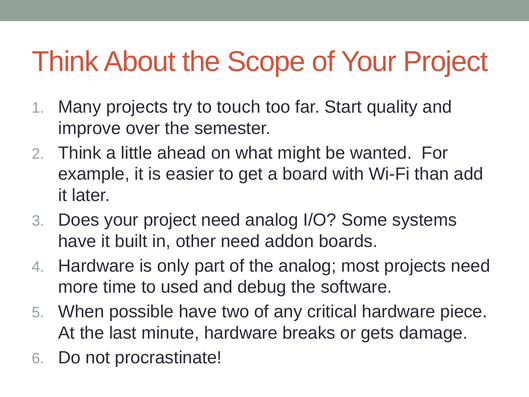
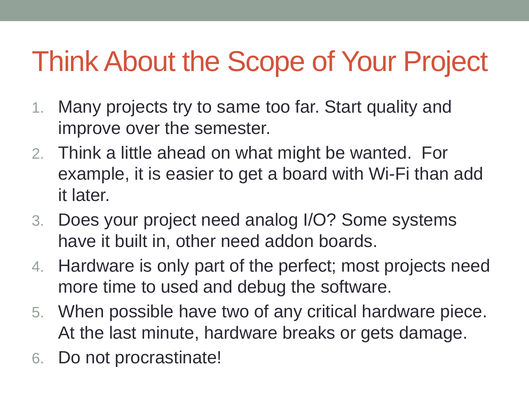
touch: touch -> same
the analog: analog -> perfect
